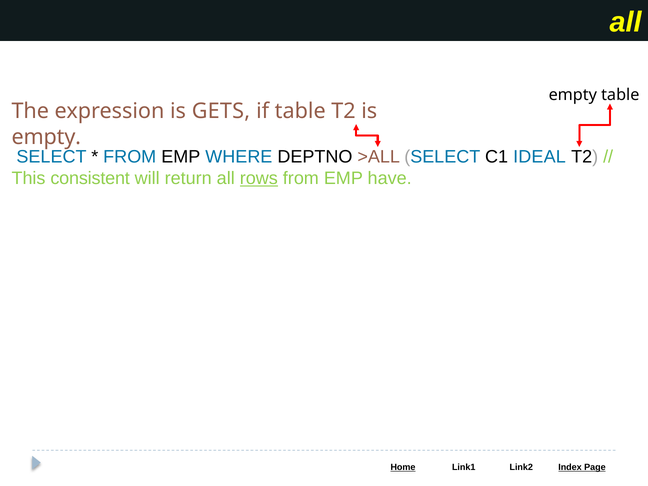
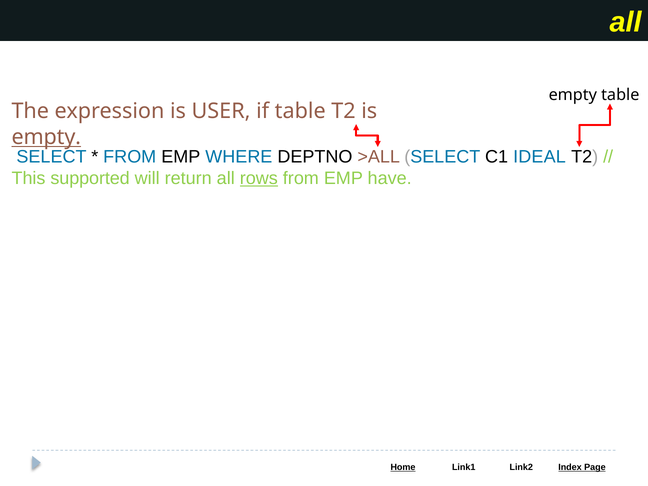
GETS: GETS -> USER
empty at (46, 137) underline: none -> present
consistent: consistent -> supported
